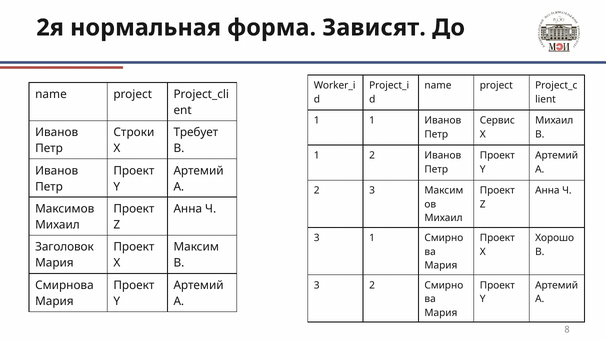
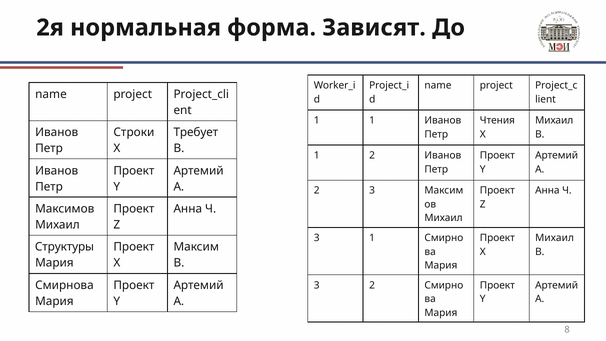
Сервис: Сервис -> Чтения
Хорошо at (555, 238): Хорошо -> Михаил
Заголовок: Заголовок -> Структуры
